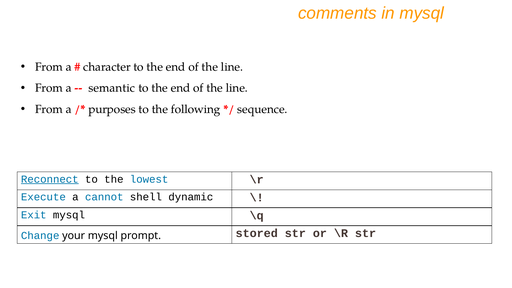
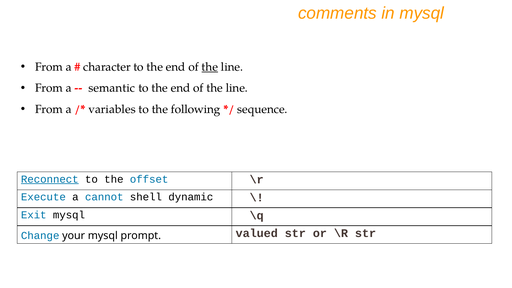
the at (210, 67) underline: none -> present
purposes: purposes -> variables
lowest: lowest -> offset
stored: stored -> valued
